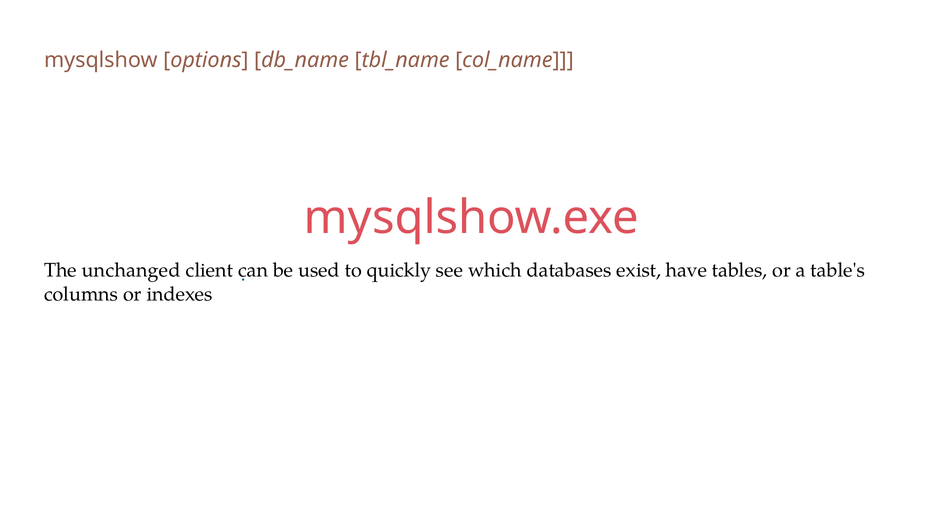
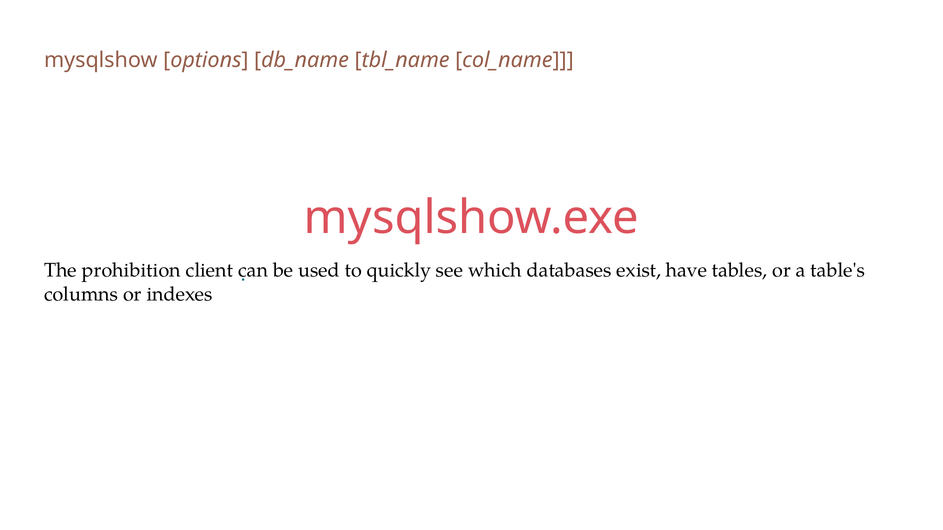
unchanged: unchanged -> prohibition
